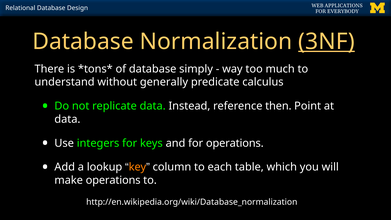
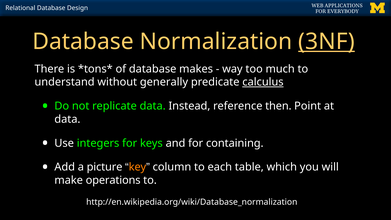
simply: simply -> makes
calculus underline: none -> present
for operations: operations -> containing
lookup: lookup -> picture
